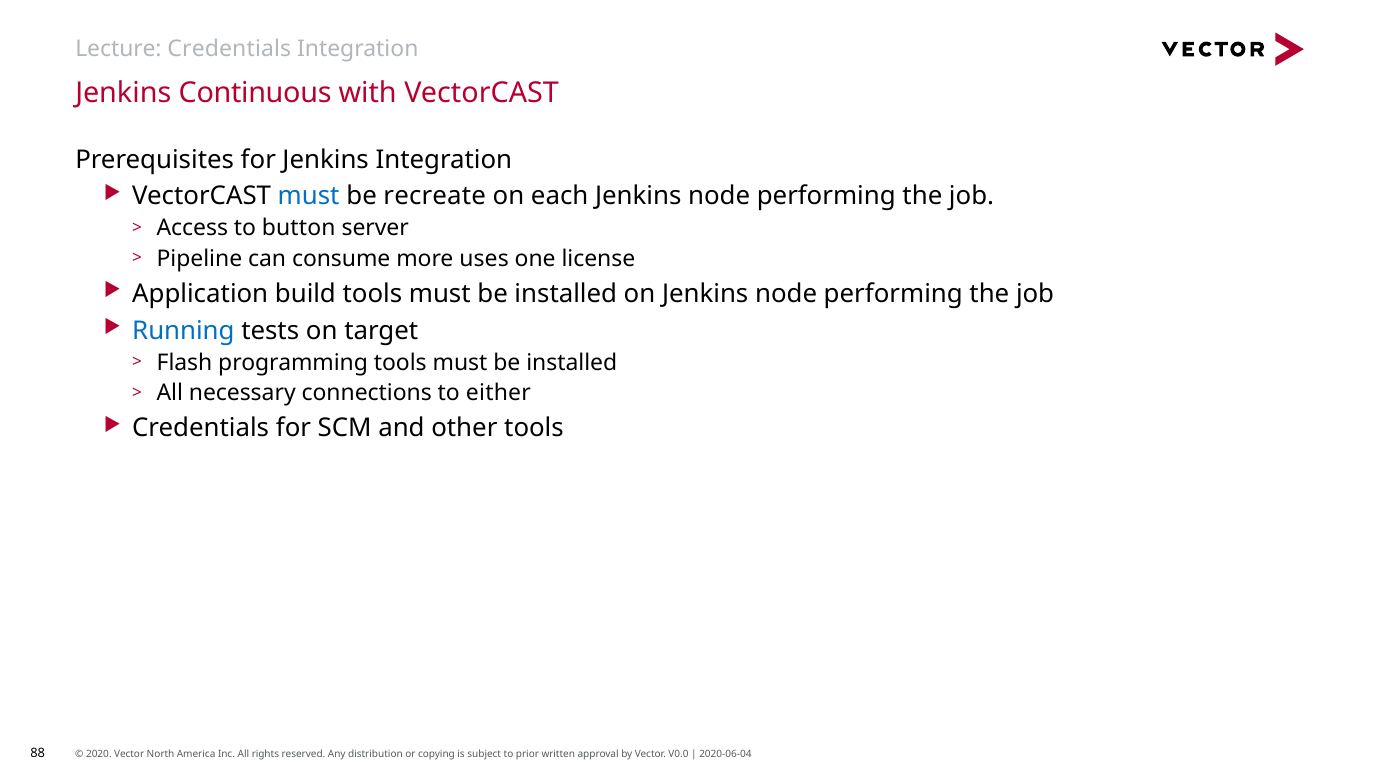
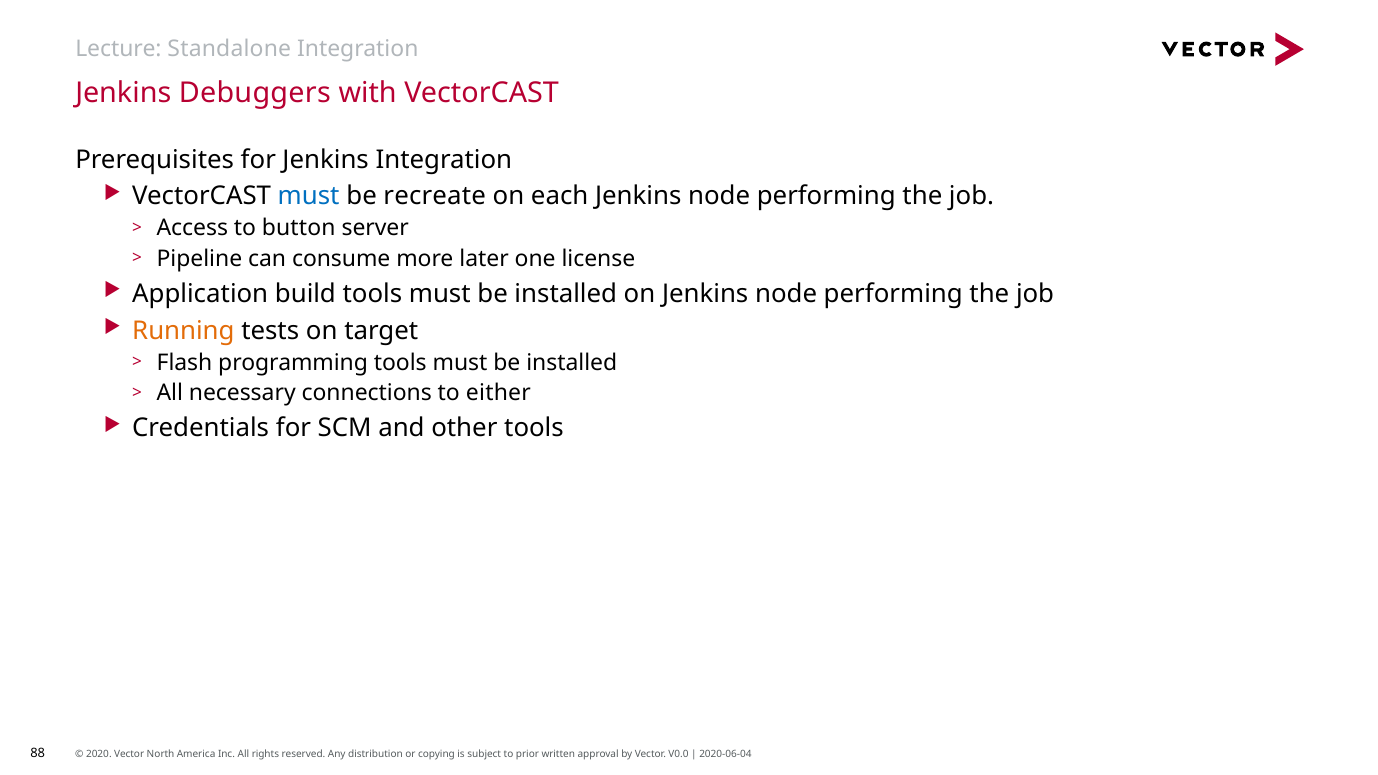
Lecture Credentials: Credentials -> Standalone
Continuous: Continuous -> Debuggers
uses: uses -> later
Running colour: blue -> orange
